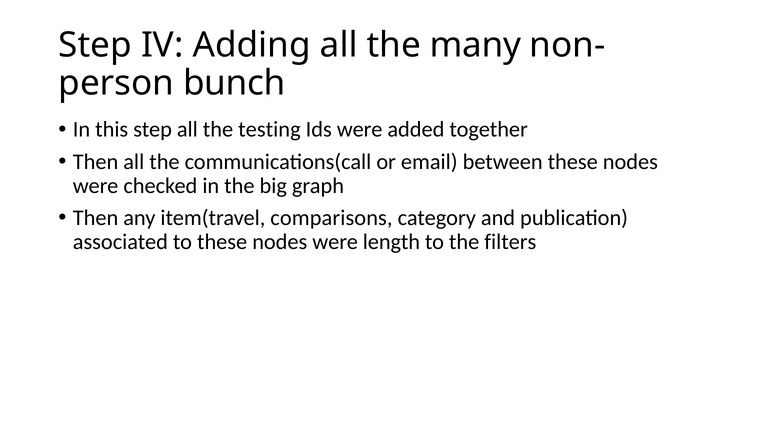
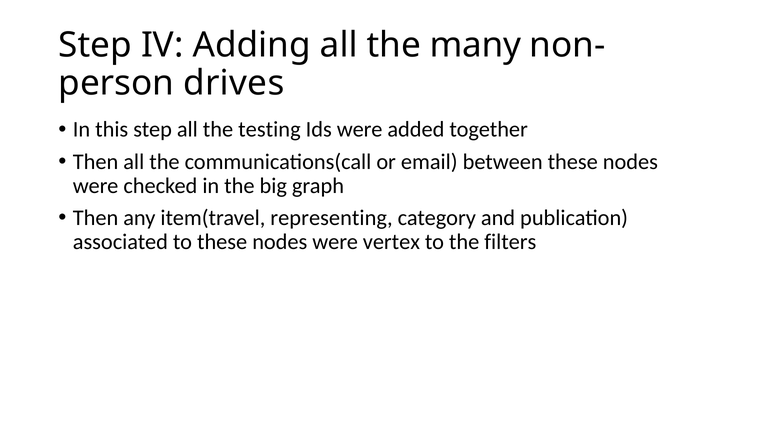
bunch: bunch -> drives
comparisons: comparisons -> representing
length: length -> vertex
